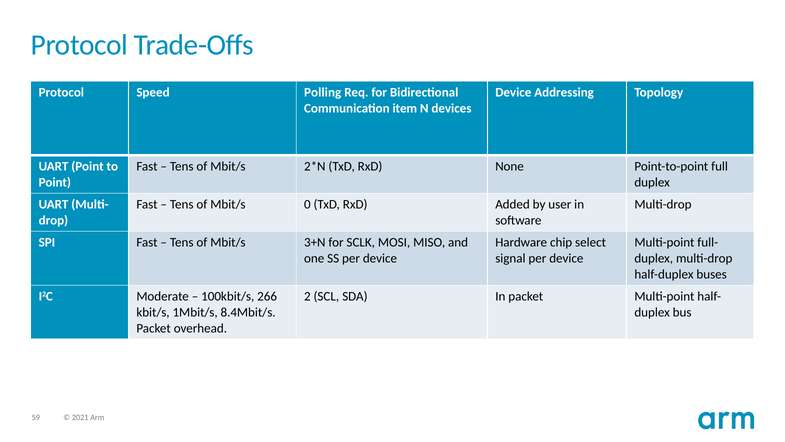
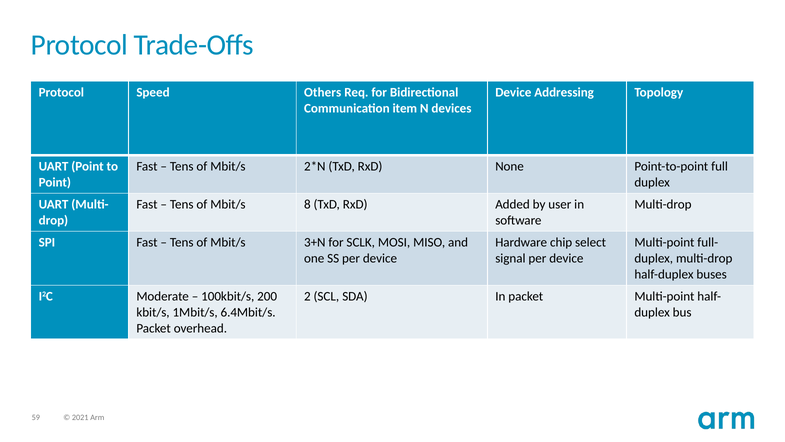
Polling: Polling -> Others
0: 0 -> 8
266: 266 -> 200
8.4Mbit/s: 8.4Mbit/s -> 6.4Mbit/s
